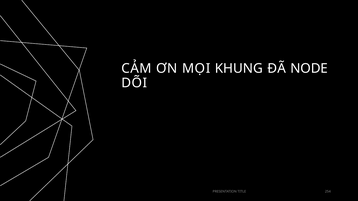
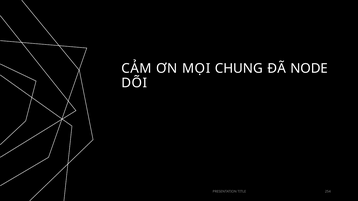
KHUNG: KHUNG -> CHUNG
